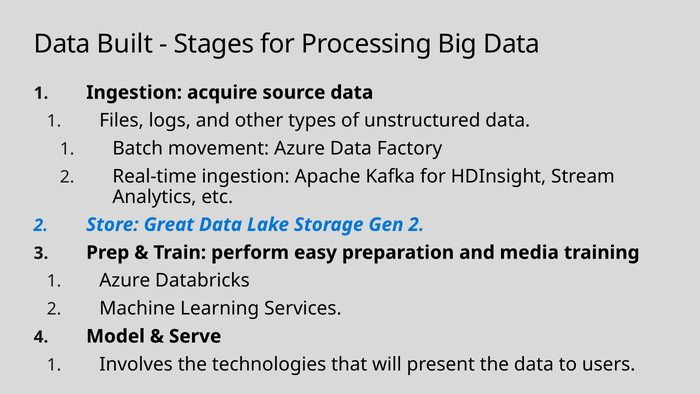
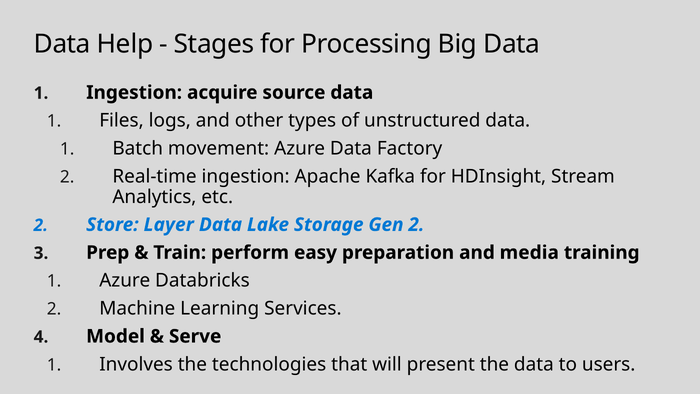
Built: Built -> Help
Great: Great -> Layer
